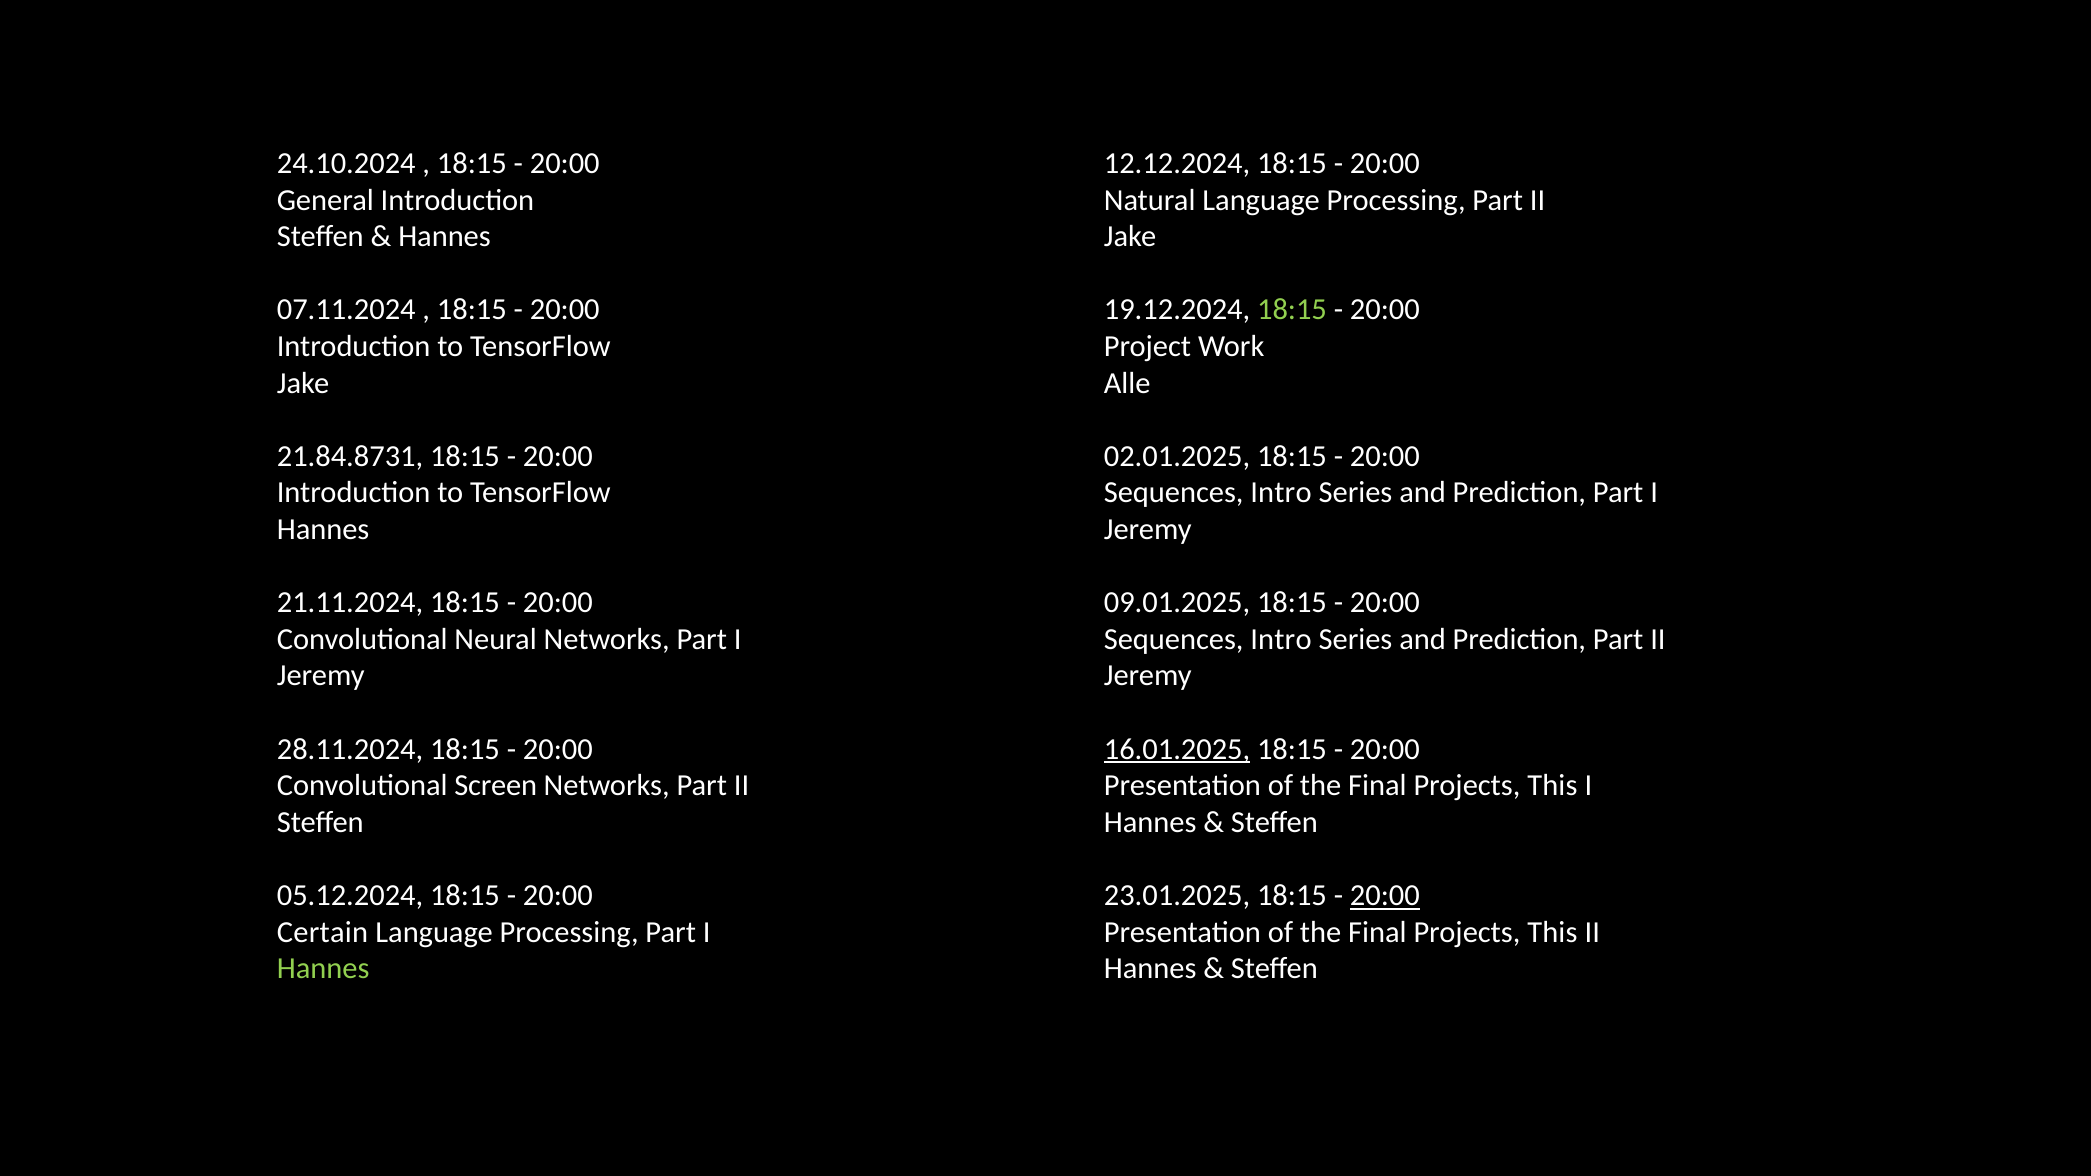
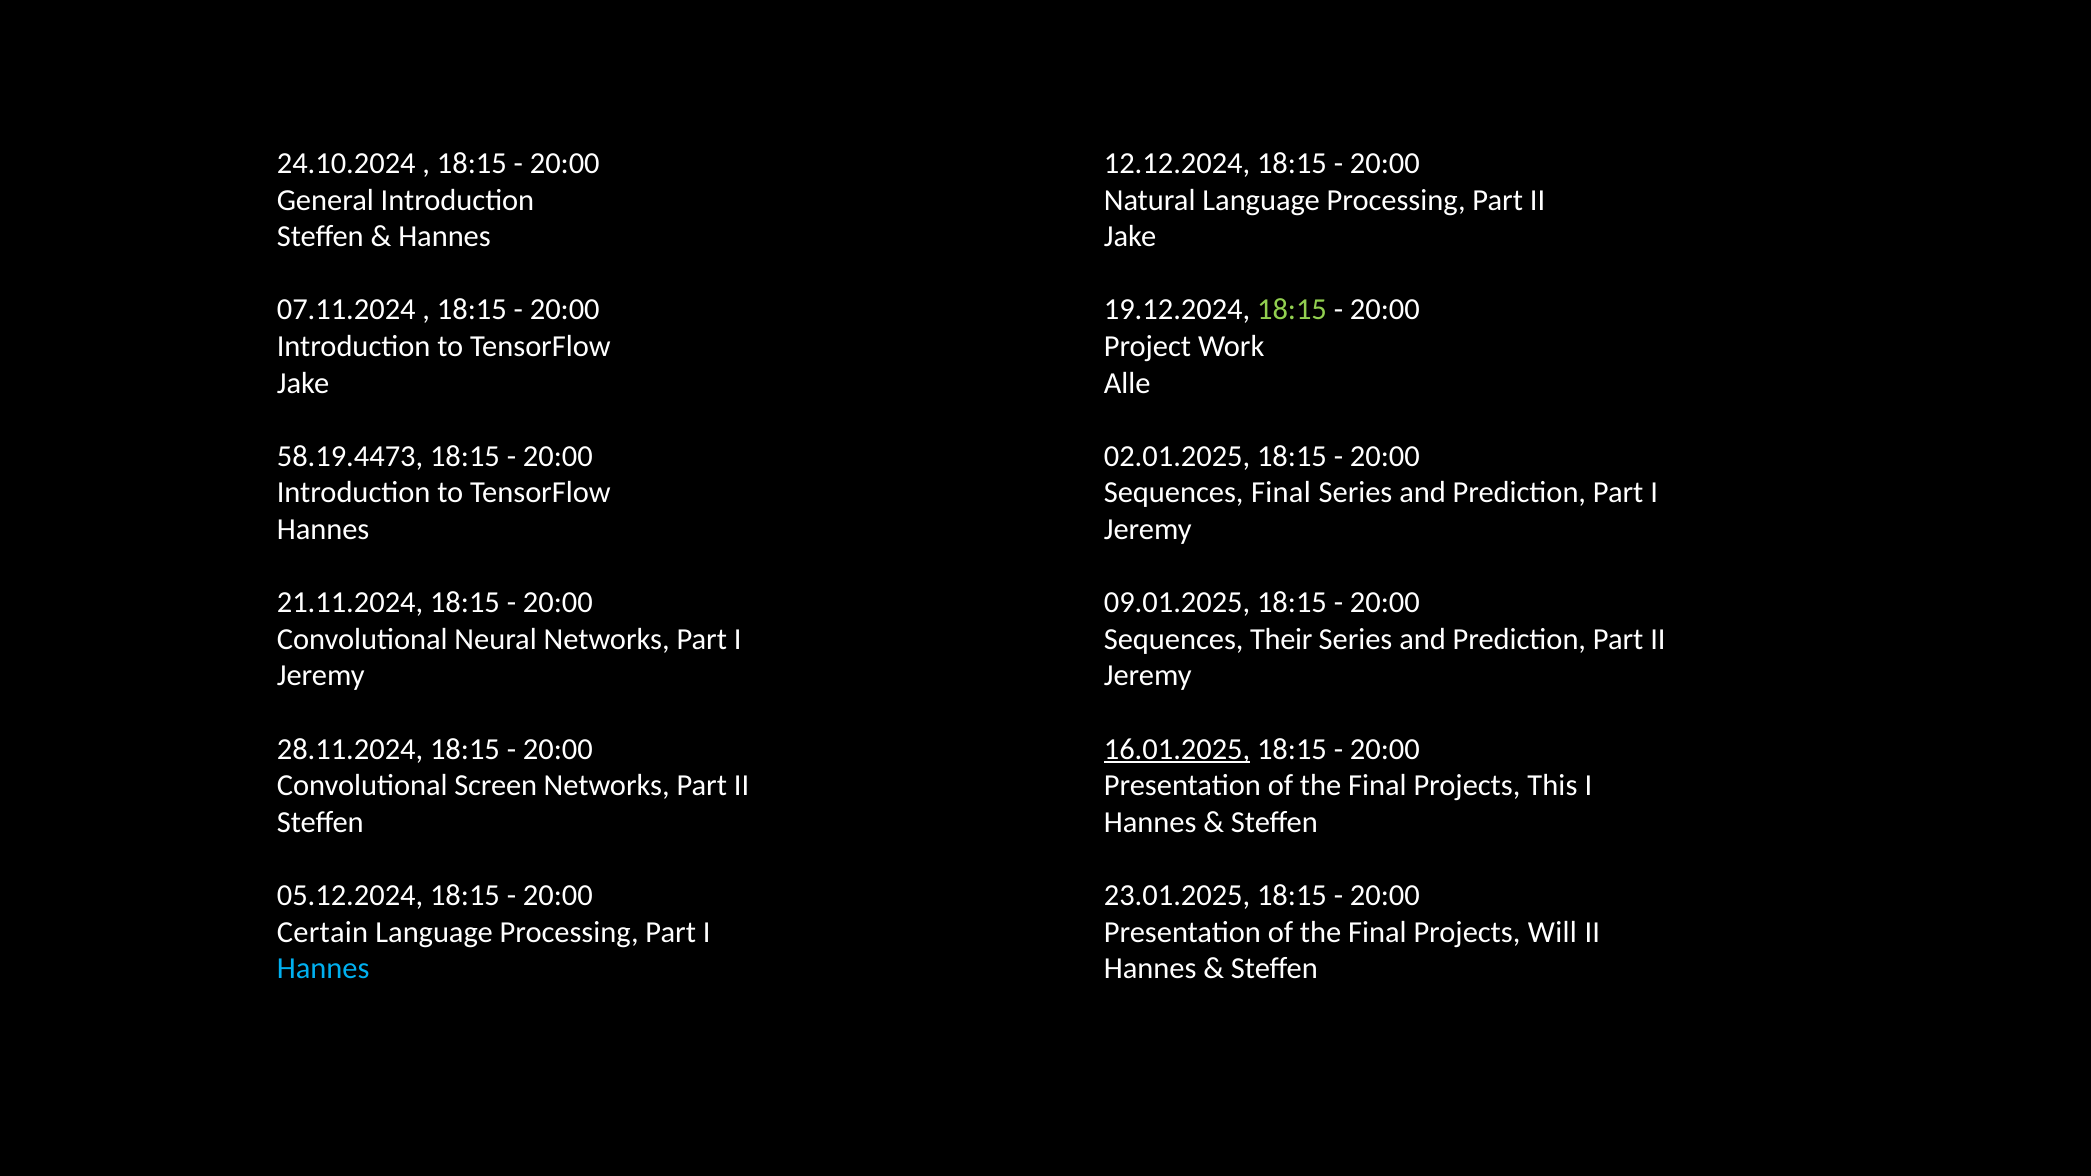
21.84.8731: 21.84.8731 -> 58.19.4473
Intro at (1281, 493): Intro -> Final
Intro at (1281, 639): Intro -> Their
20:00 at (1385, 896) underline: present -> none
This at (1552, 932): This -> Will
Hannes at (323, 969) colour: light green -> light blue
